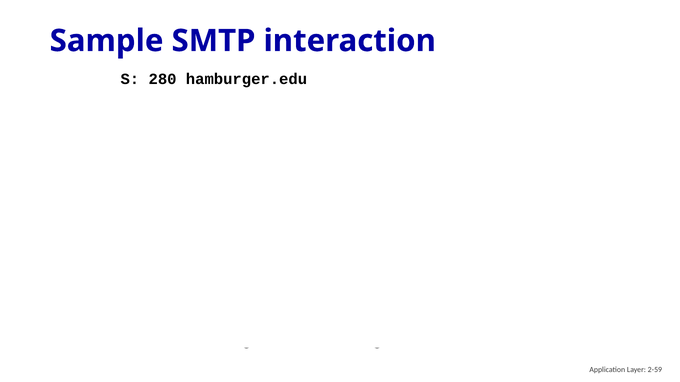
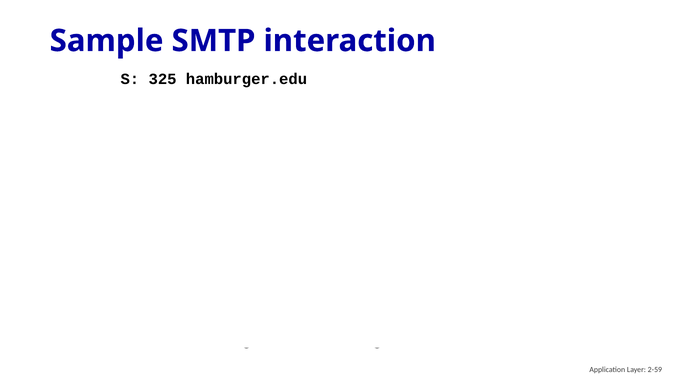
280: 280 -> 325
